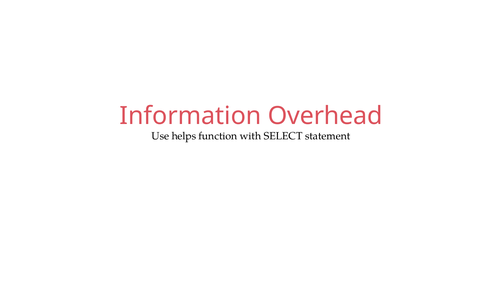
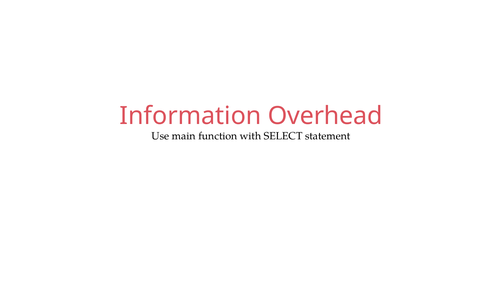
helps: helps -> main
